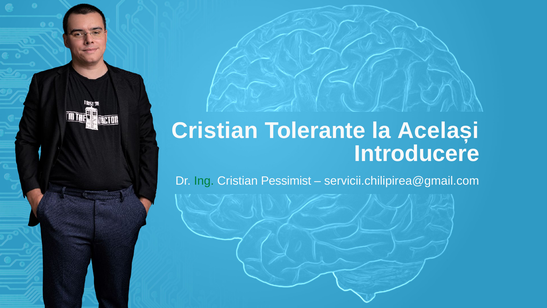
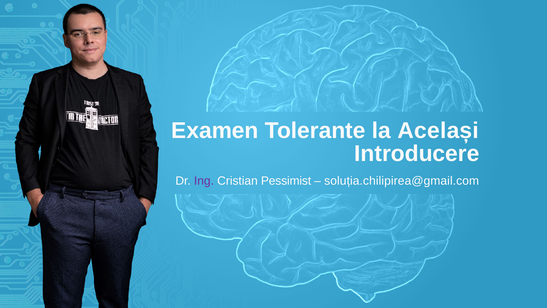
Cristian at (215, 130): Cristian -> Examen
Ing colour: green -> purple
servicii.chilipirea@gmail.com: servicii.chilipirea@gmail.com -> soluția.chilipirea@gmail.com
